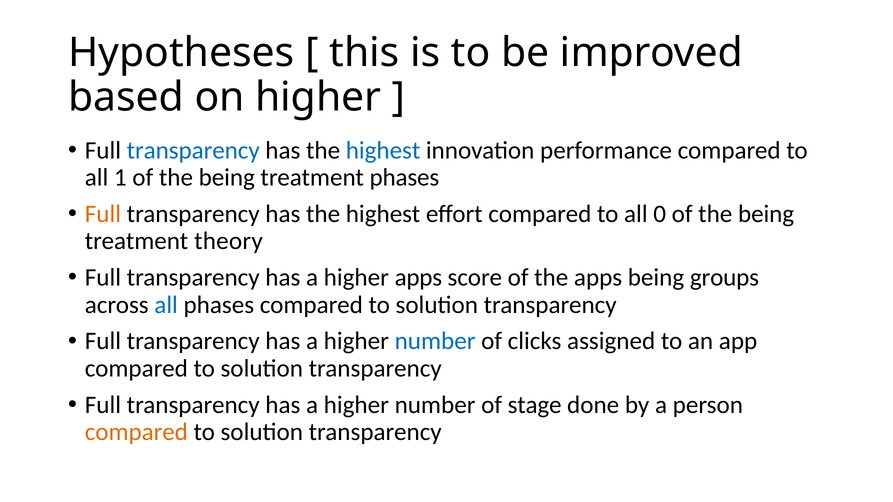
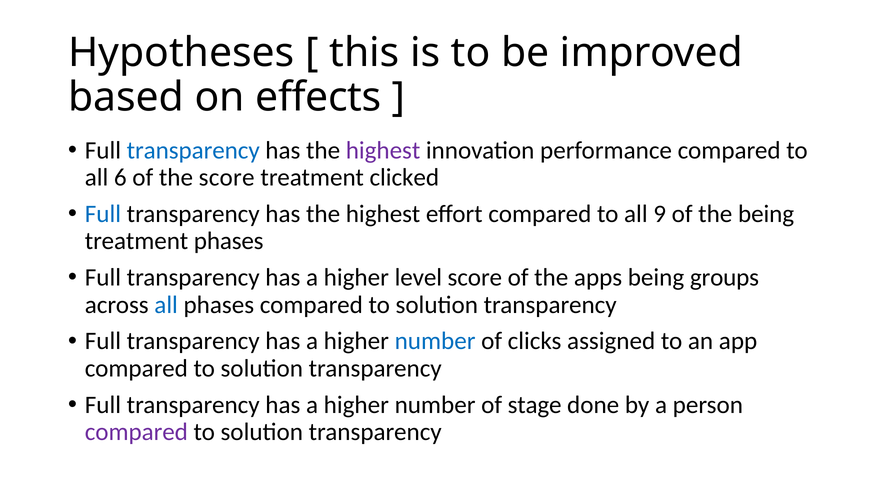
on higher: higher -> effects
highest at (383, 150) colour: blue -> purple
1: 1 -> 6
being at (227, 178): being -> score
treatment phases: phases -> clicked
Full at (103, 214) colour: orange -> blue
0: 0 -> 9
treatment theory: theory -> phases
higher apps: apps -> level
compared at (136, 432) colour: orange -> purple
